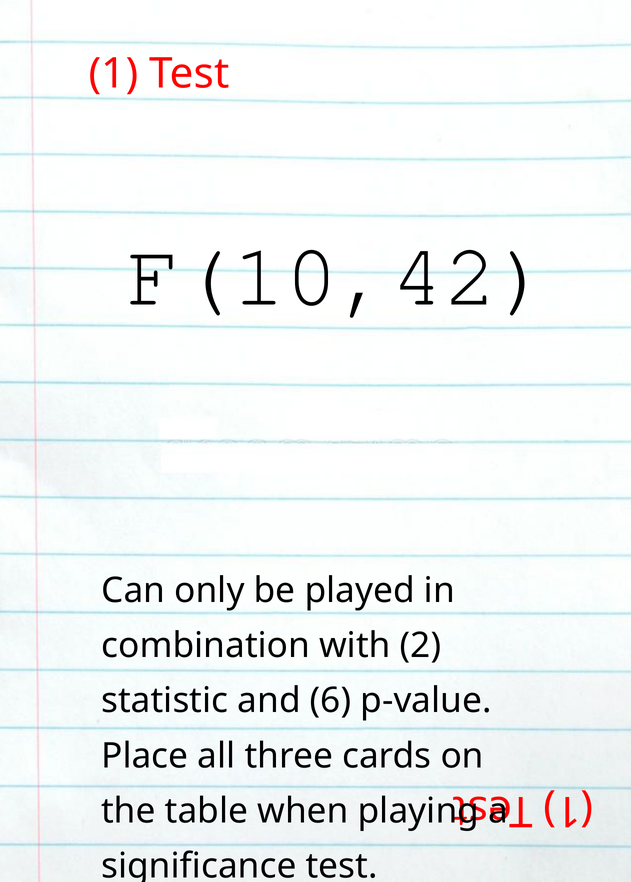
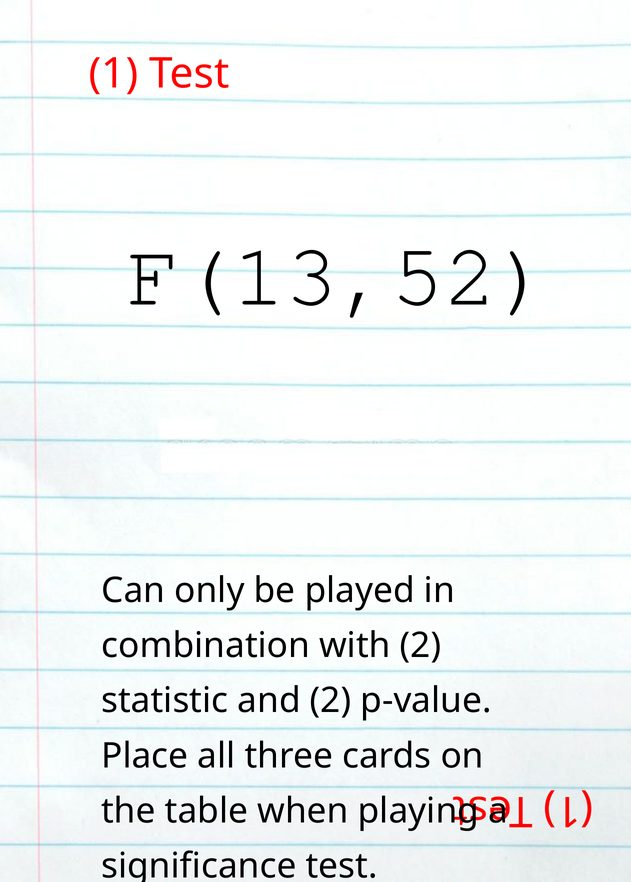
F(10,42: F(10,42 -> F(13,52
and 6: 6 -> 2
